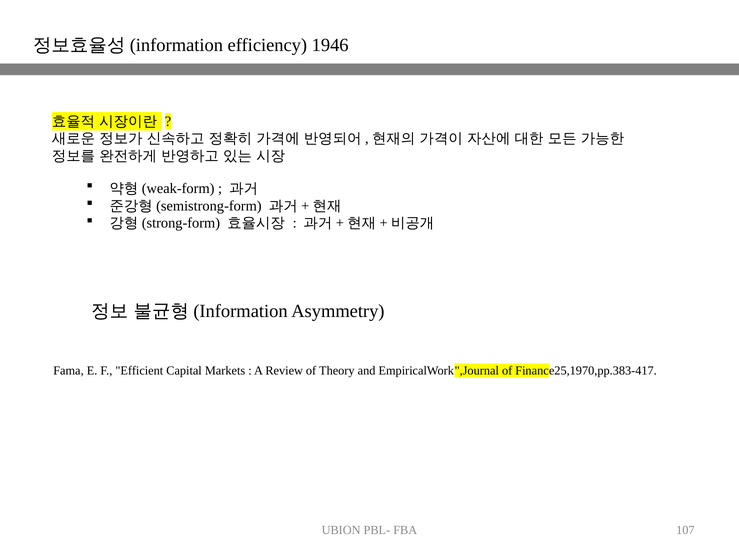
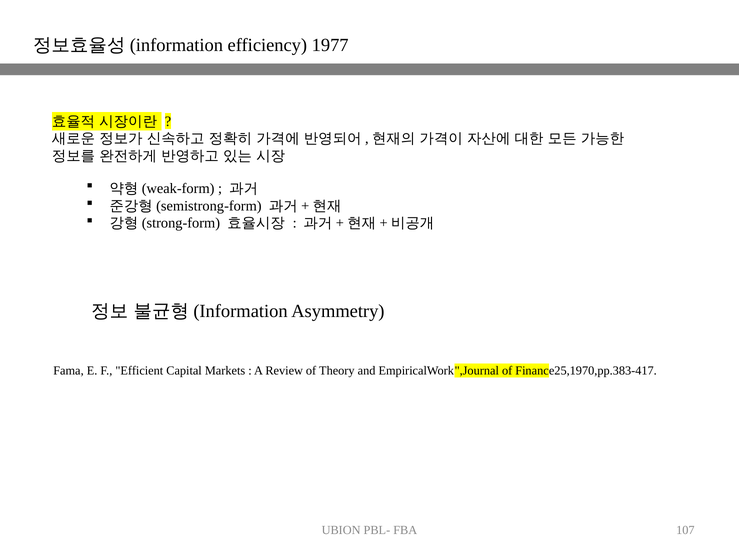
1946: 1946 -> 1977
